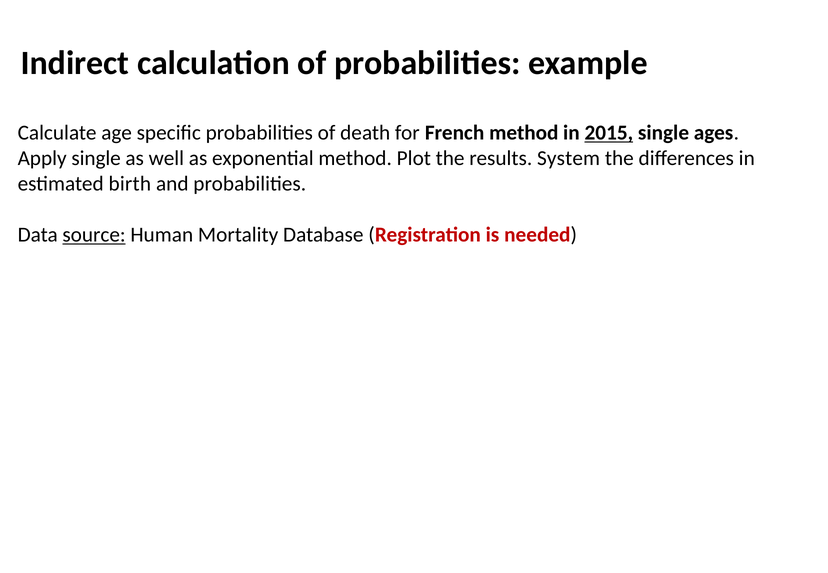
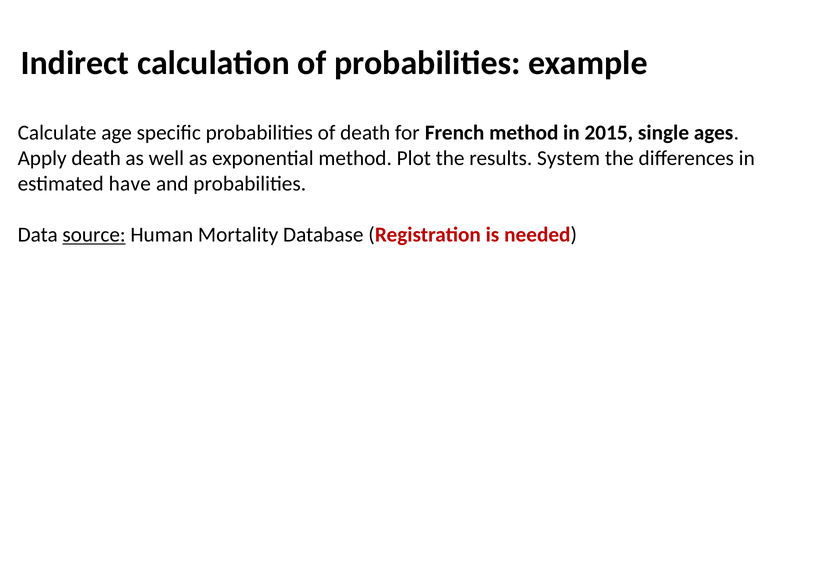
2015 underline: present -> none
Apply single: single -> death
birth: birth -> have
